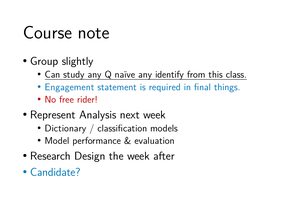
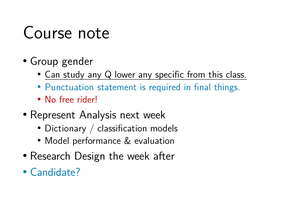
slightly: slightly -> gender
naïve: naïve -> lower
identify: identify -> specific
Engagement: Engagement -> Punctuation
